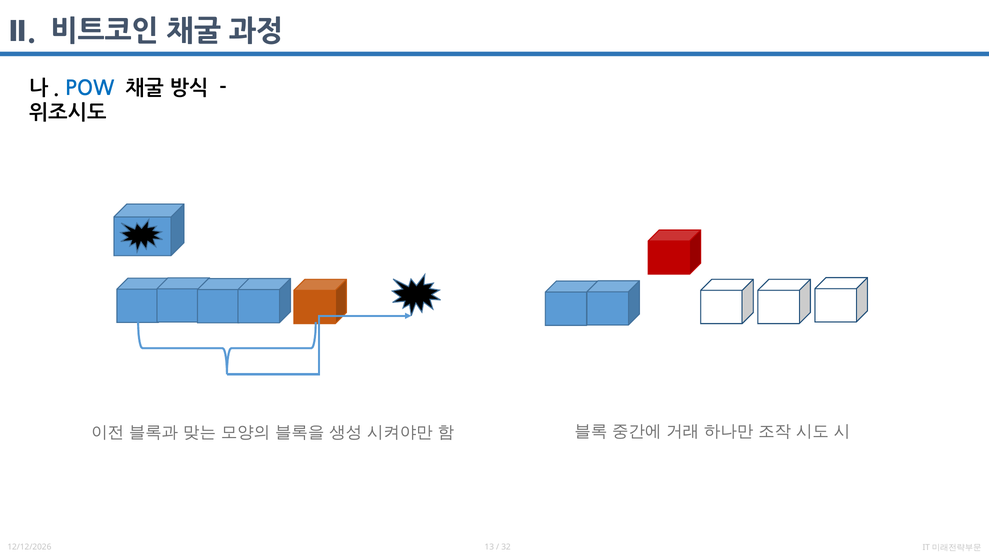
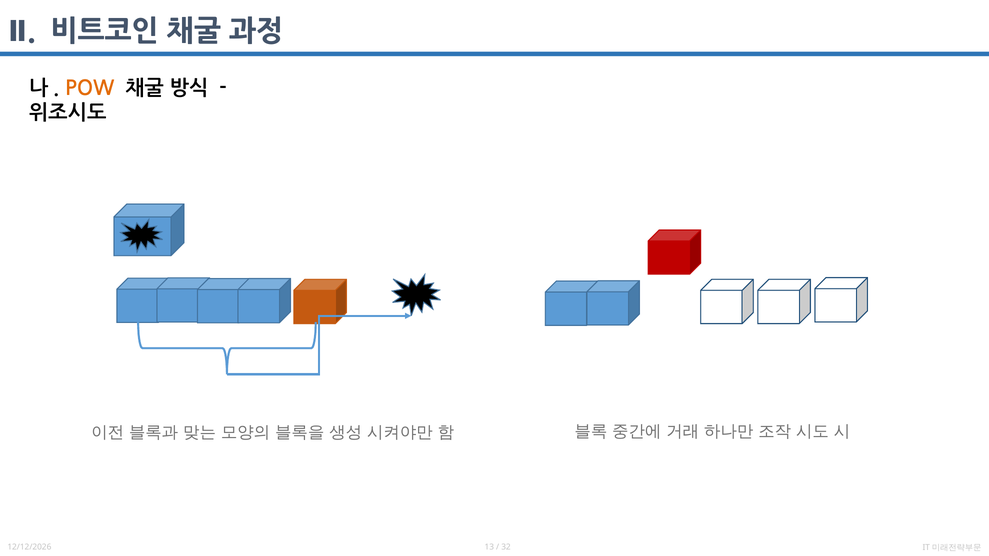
POW colour: blue -> orange
